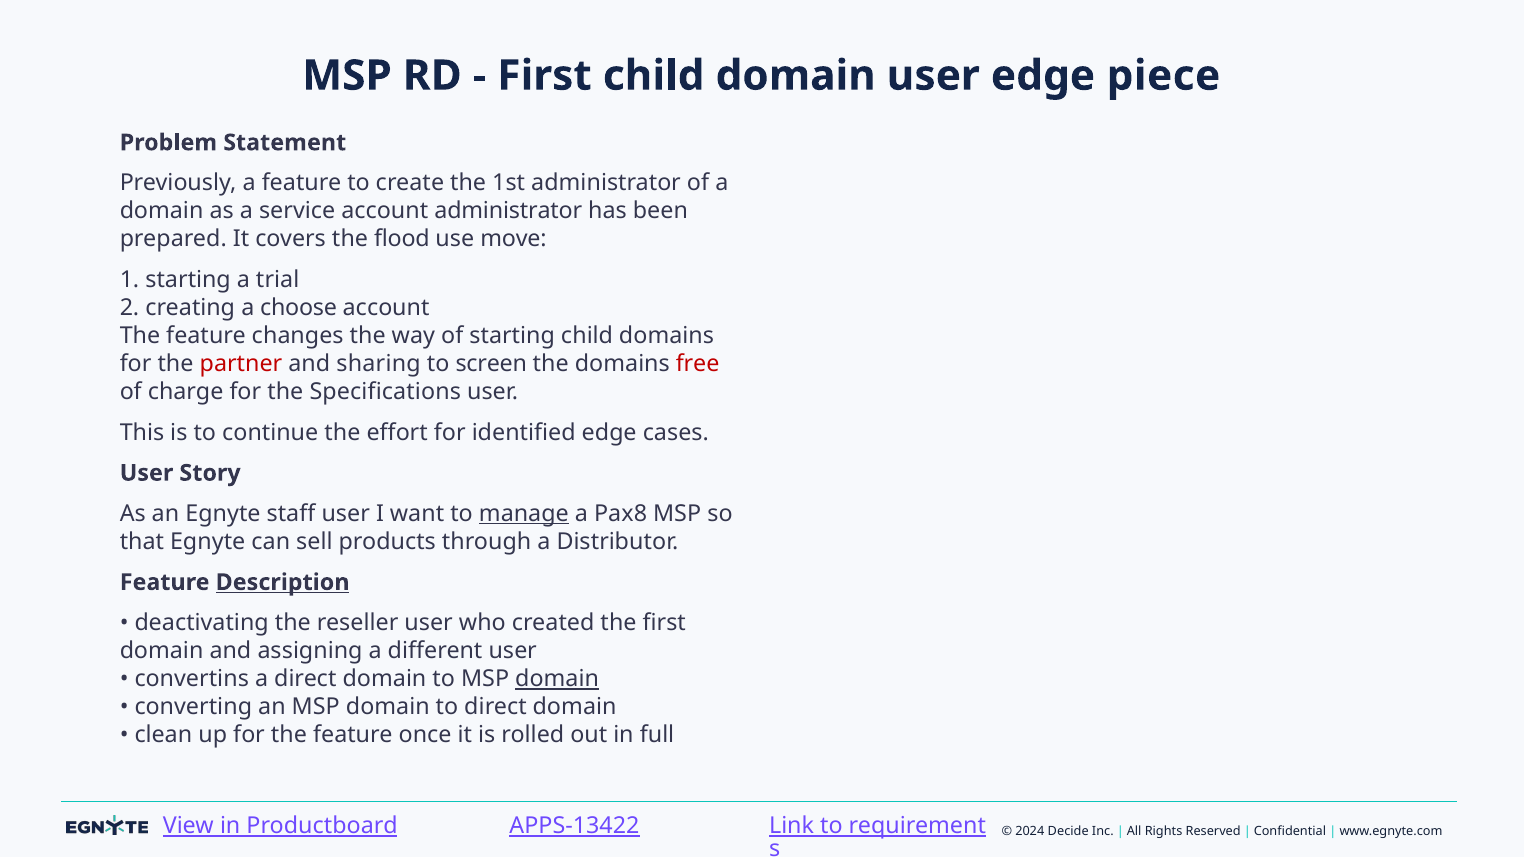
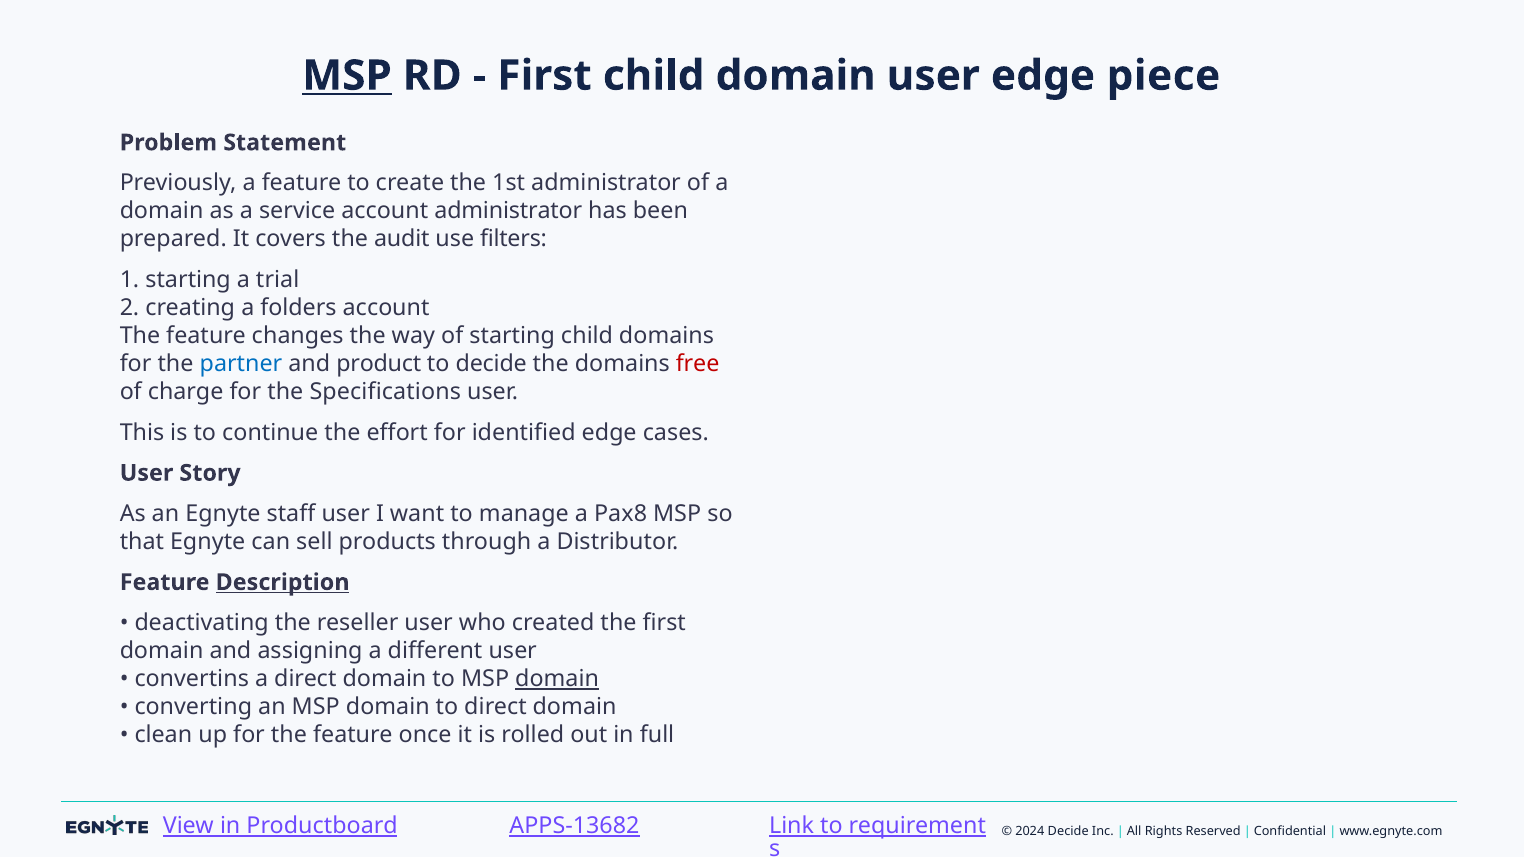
MSP at (347, 76) underline: none -> present
flood: flood -> audit
move: move -> filters
choose: choose -> folders
partner colour: red -> blue
sharing: sharing -> product
to screen: screen -> decide
manage underline: present -> none
APPS-13422: APPS-13422 -> APPS-13682
